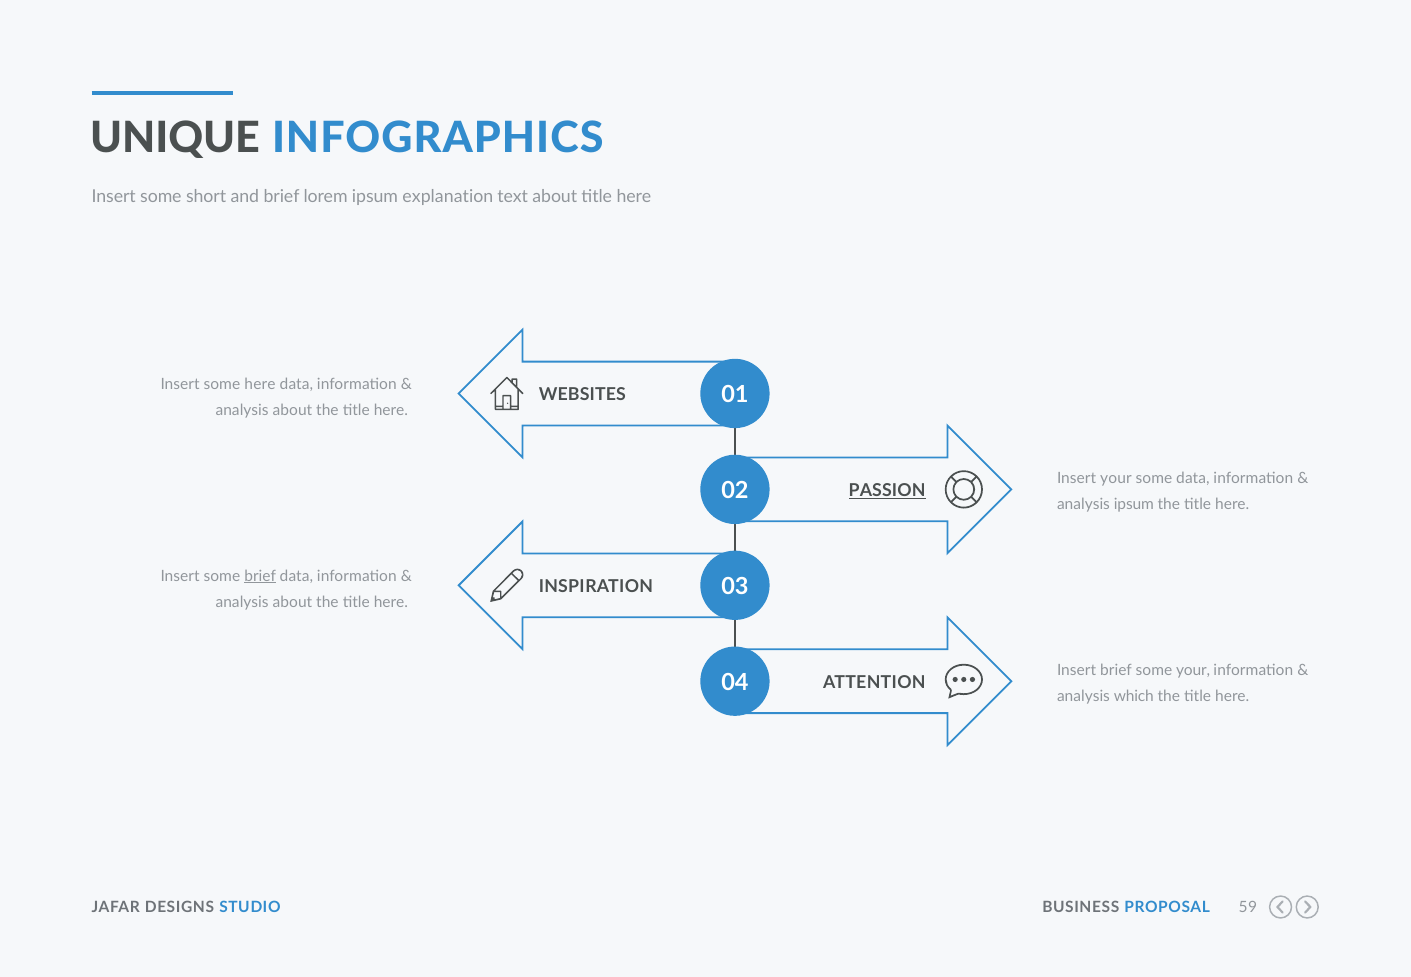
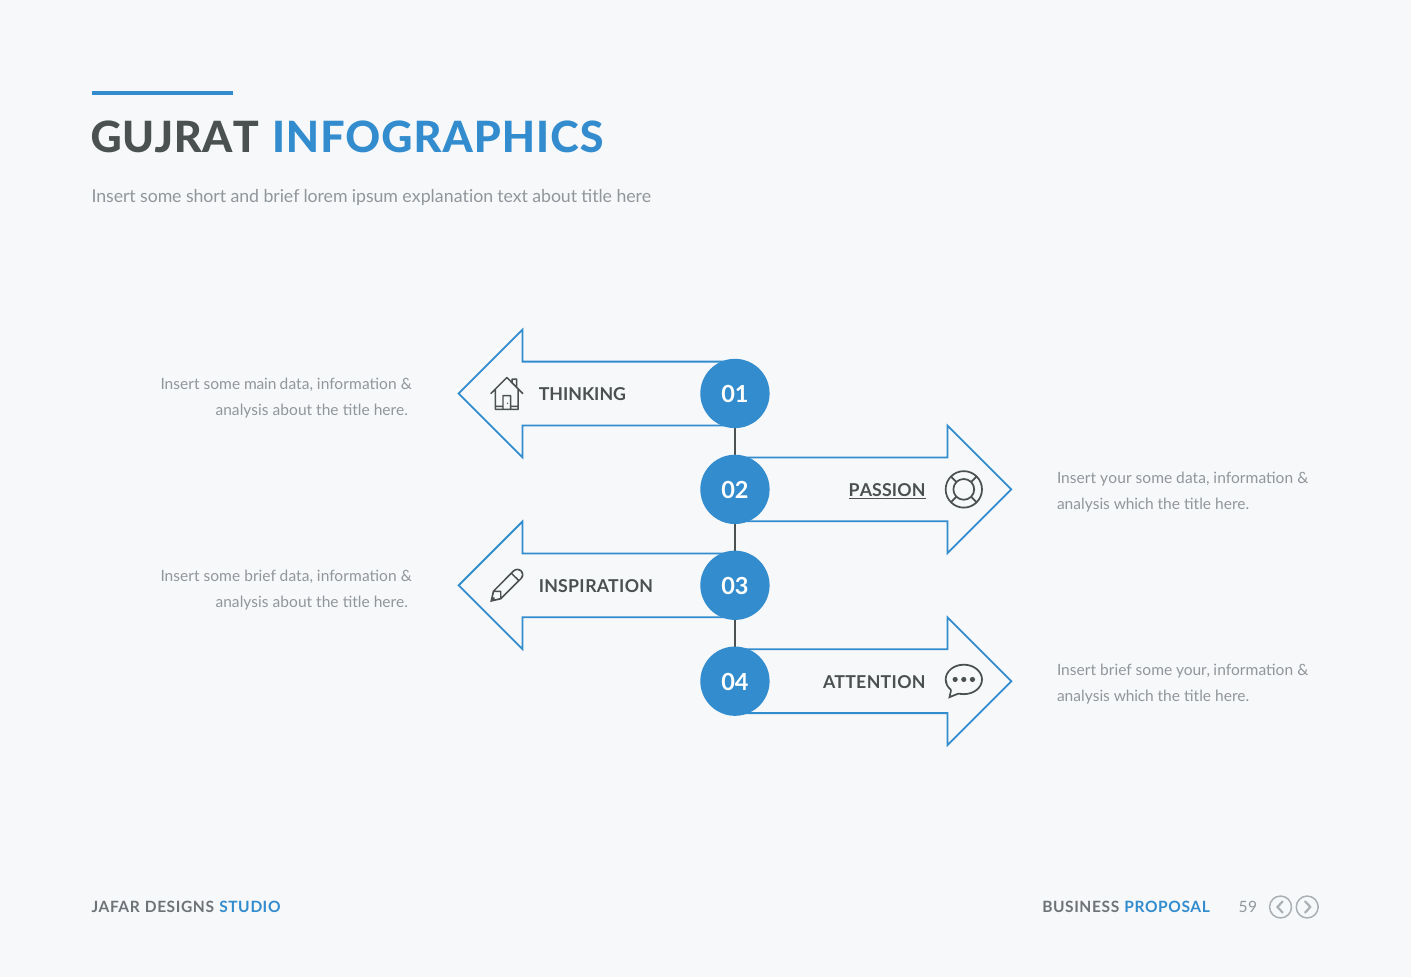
UNIQUE: UNIQUE -> GUJRAT
some here: here -> main
WEBSITES: WEBSITES -> THINKING
ipsum at (1134, 505): ipsum -> which
brief at (260, 576) underline: present -> none
